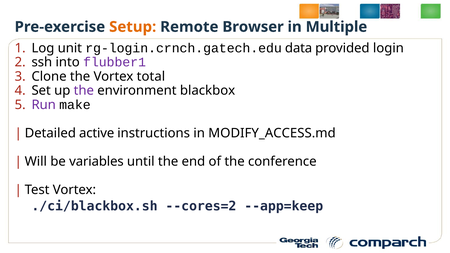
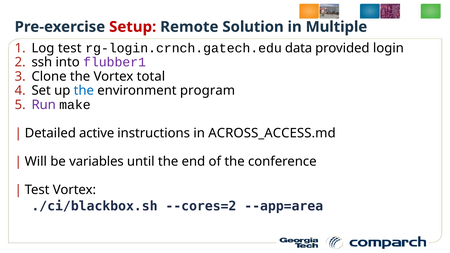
Setup colour: orange -> red
Browser: Browser -> Solution
unit: unit -> test
the at (84, 91) colour: purple -> blue
blackbox: blackbox -> program
MODIFY_ACCESS.md: MODIFY_ACCESS.md -> ACROSS_ACCESS.md
--app=keep: --app=keep -> --app=area
